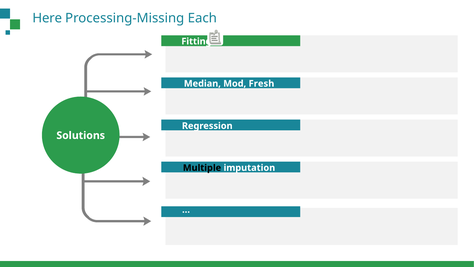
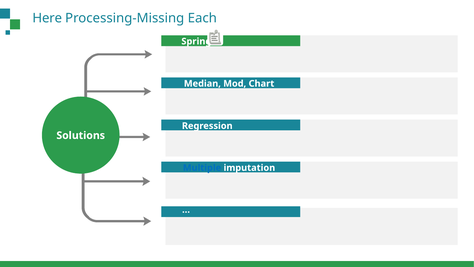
Fitting: Fitting -> Spring
Fresh: Fresh -> Chart
Multiple colour: black -> blue
